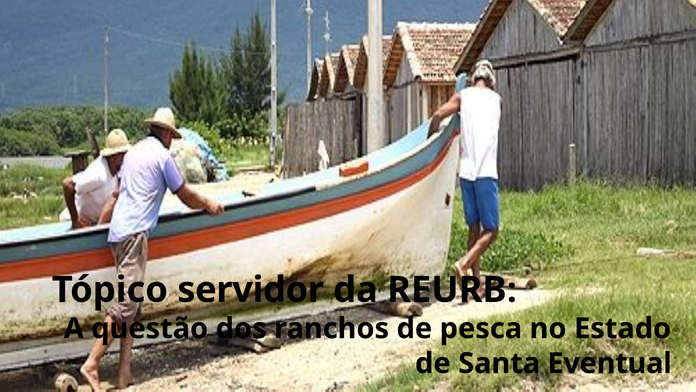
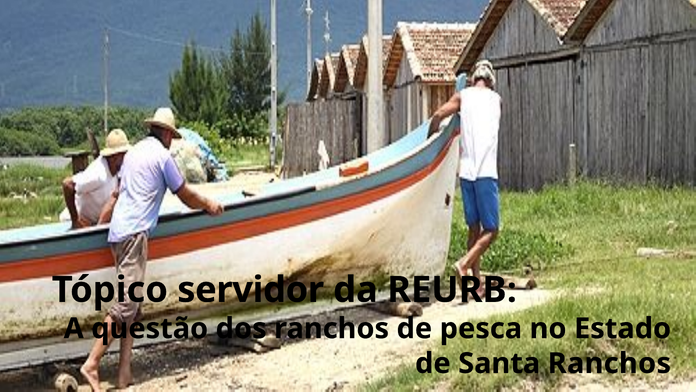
Santa Eventual: Eventual -> Ranchos
